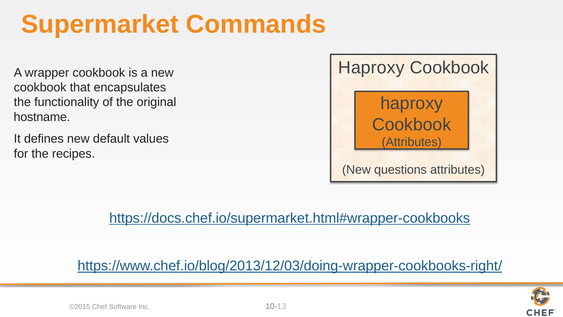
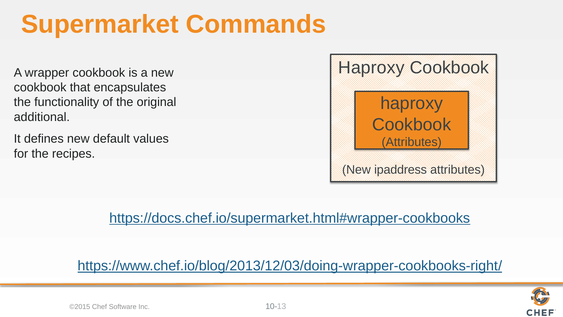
hostname: hostname -> additional
questions: questions -> ipaddress
